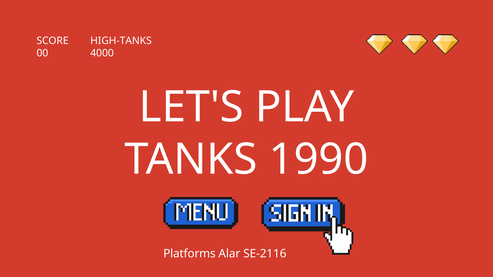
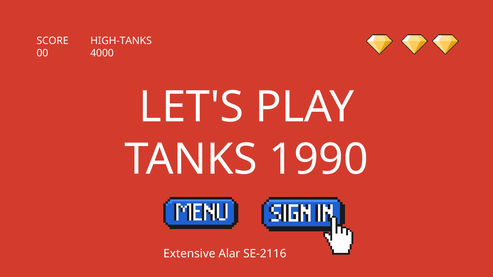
Platforms: Platforms -> Extensive
